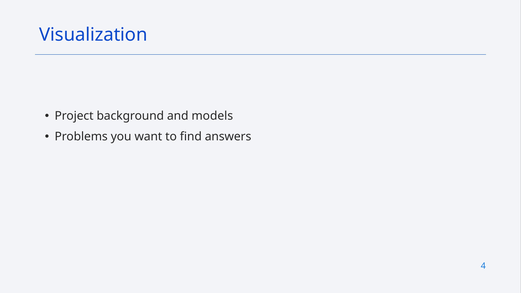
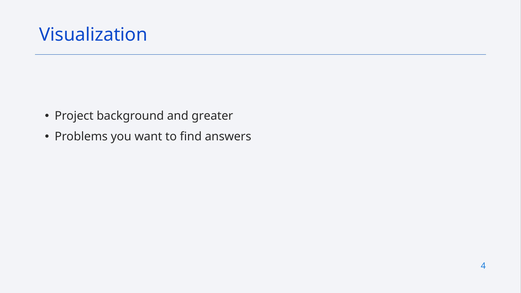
models: models -> greater
